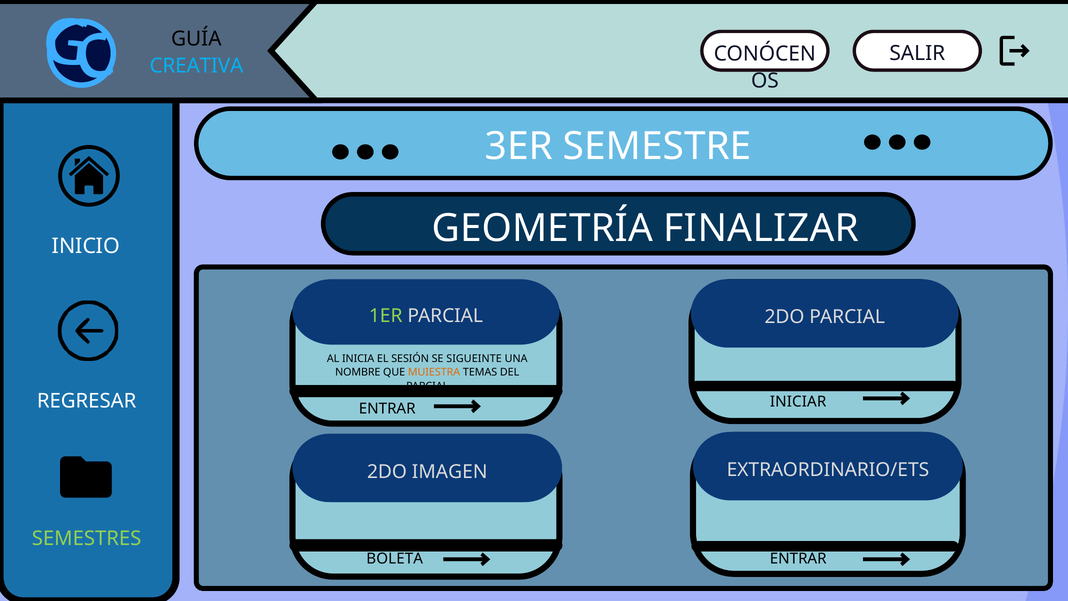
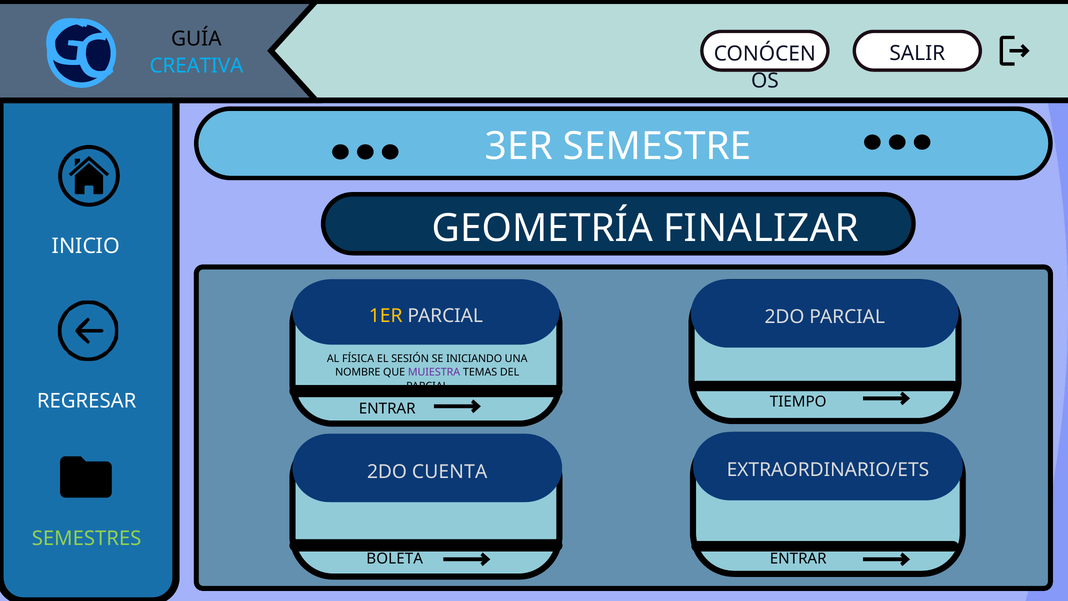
1ER colour: light green -> yellow
INICIA: INICIA -> FÍSICA
SIGUEINTE: SIGUEINTE -> INICIANDO
MUIESTRA colour: orange -> purple
INICIAR: INICIAR -> TIEMPO
IMAGEN: IMAGEN -> CUENTA
